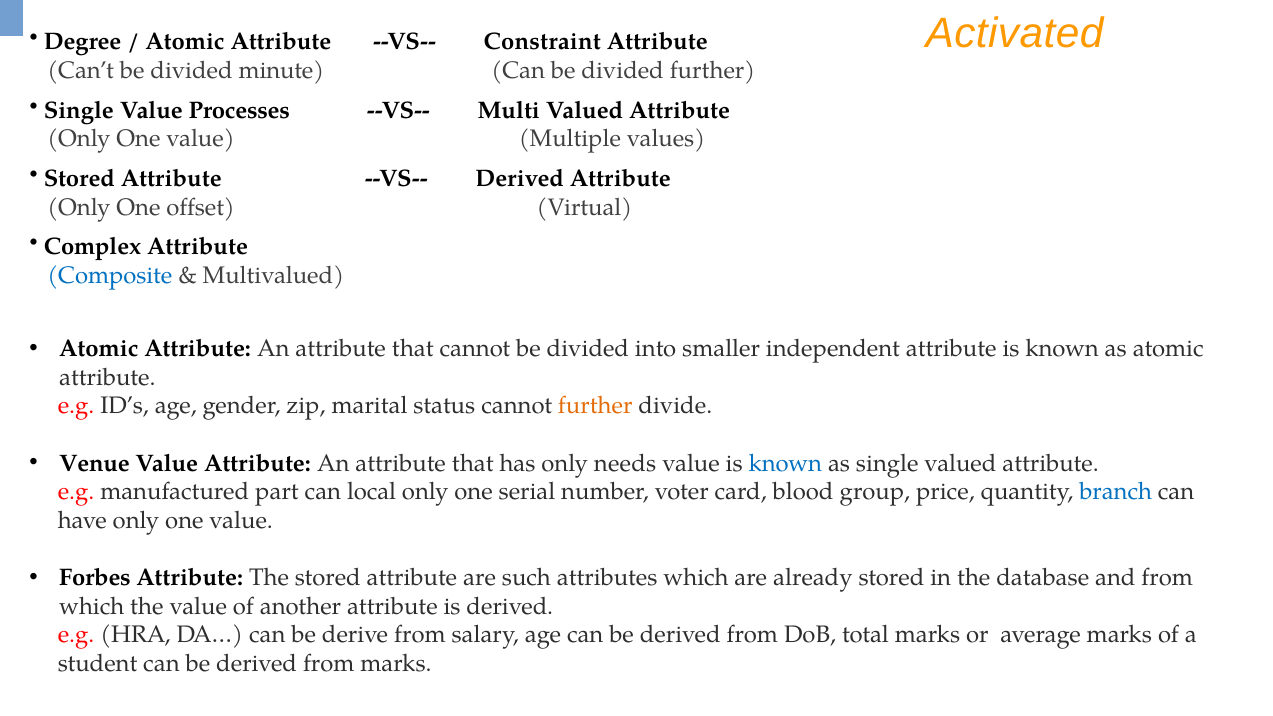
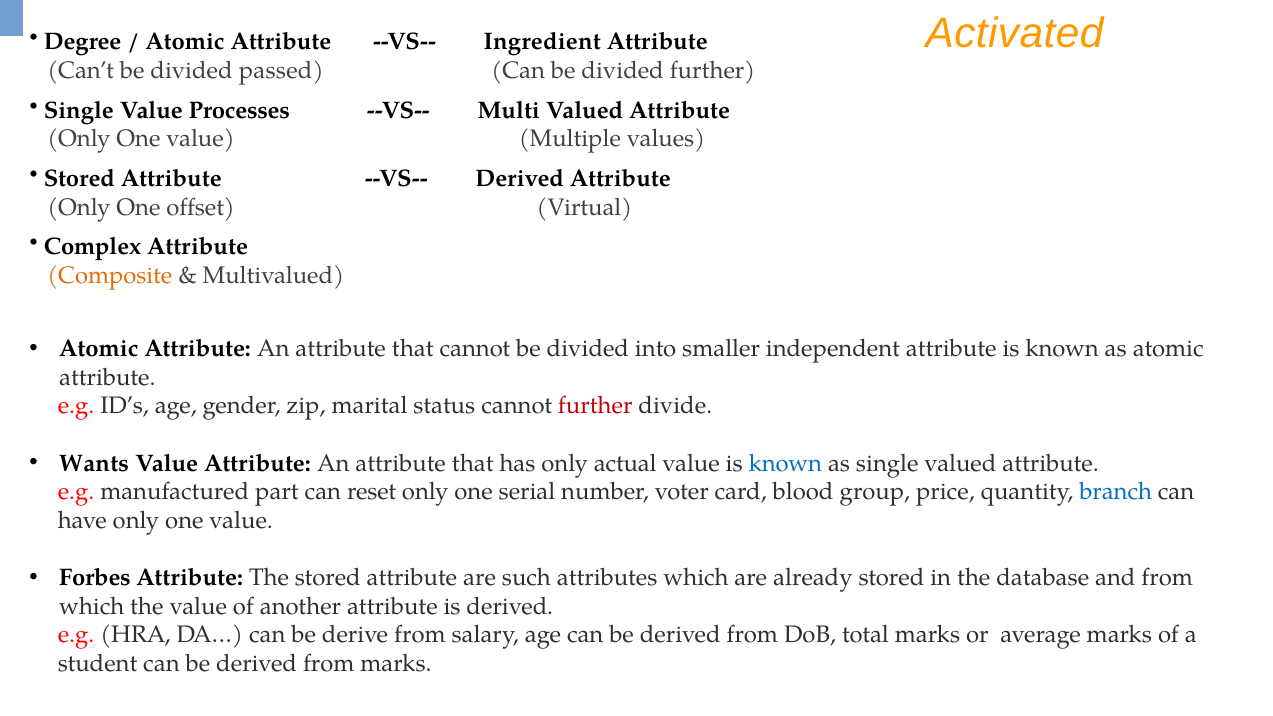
Constraint: Constraint -> Ingredient
minute: minute -> passed
Composite colour: blue -> orange
further at (595, 406) colour: orange -> red
Venue: Venue -> Wants
needs: needs -> actual
local: local -> reset
